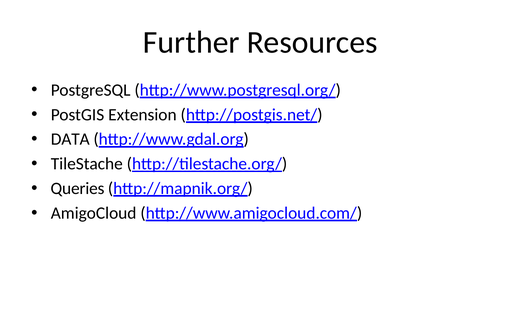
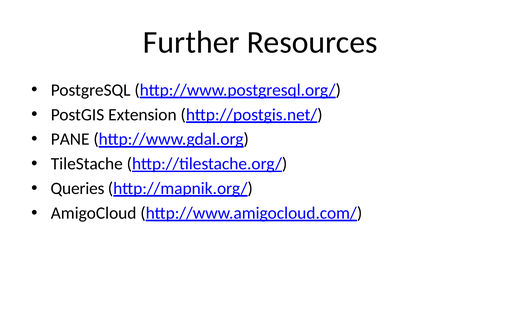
DATA: DATA -> PANE
